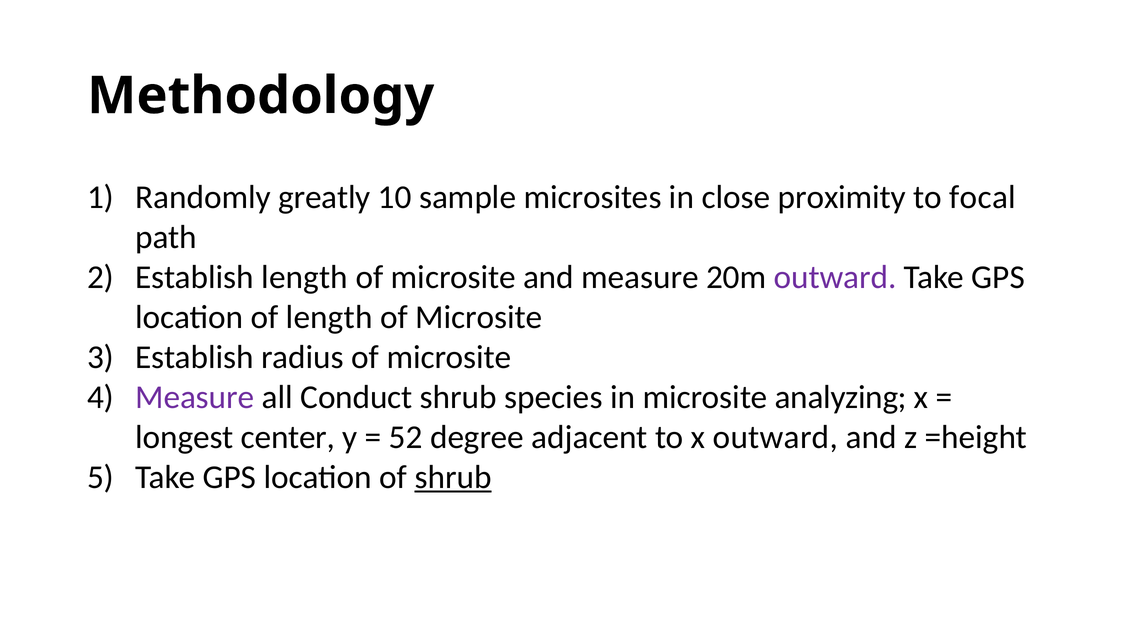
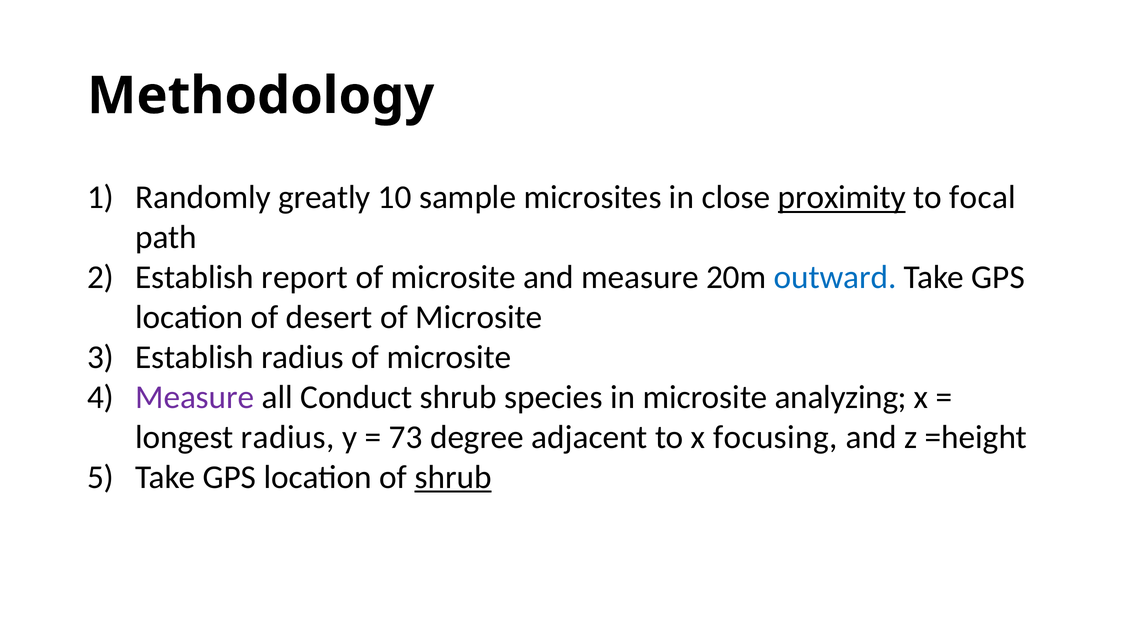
proximity underline: none -> present
Establish length: length -> report
outward at (835, 278) colour: purple -> blue
of length: length -> desert
longest center: center -> radius
52: 52 -> 73
x outward: outward -> focusing
